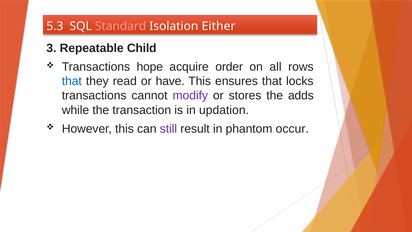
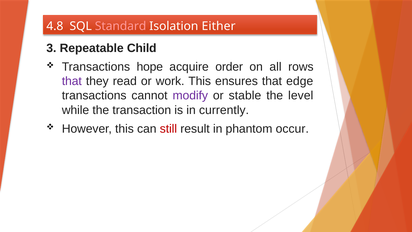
5.3: 5.3 -> 4.8
that at (72, 81) colour: blue -> purple
have: have -> work
locks: locks -> edge
stores: stores -> stable
adds: adds -> level
updation: updation -> currently
still colour: purple -> red
